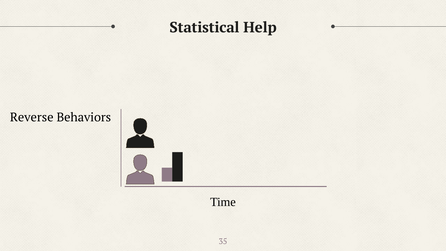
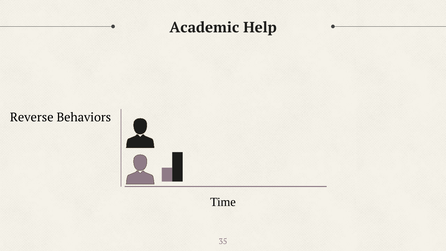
Statistical: Statistical -> Academic
